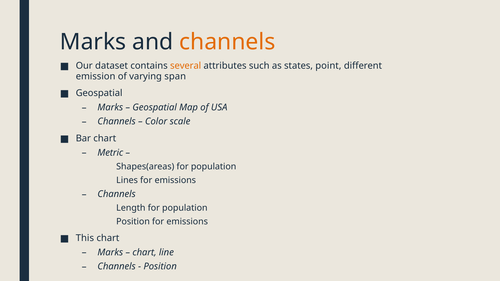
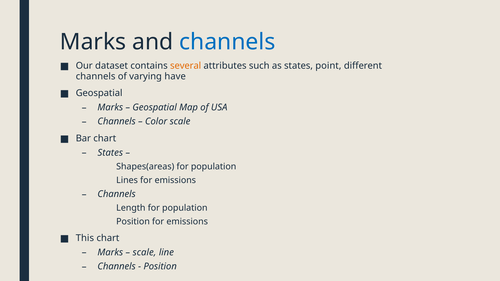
channels at (227, 42) colour: orange -> blue
emission at (96, 76): emission -> channels
span: span -> have
Metric at (110, 153): Metric -> States
chart at (144, 253): chart -> scale
